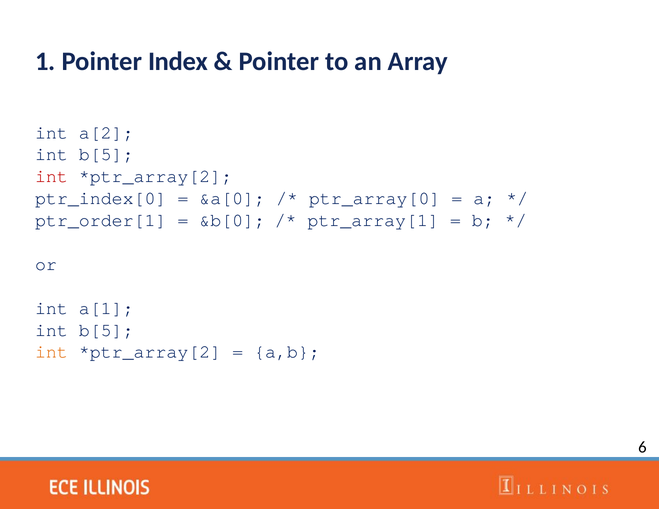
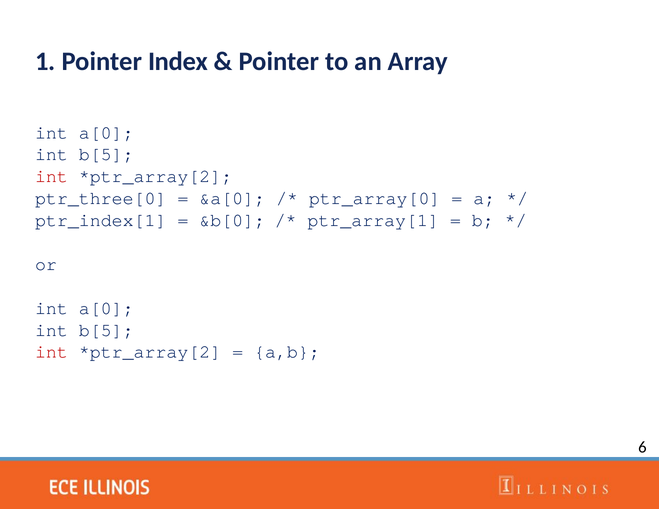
a[2 at (106, 133): a[2 -> a[0
ptr_index[0: ptr_index[0 -> ptr_three[0
ptr_order[1: ptr_order[1 -> ptr_index[1
a[1 at (106, 308): a[1 -> a[0
int at (51, 352) colour: orange -> red
